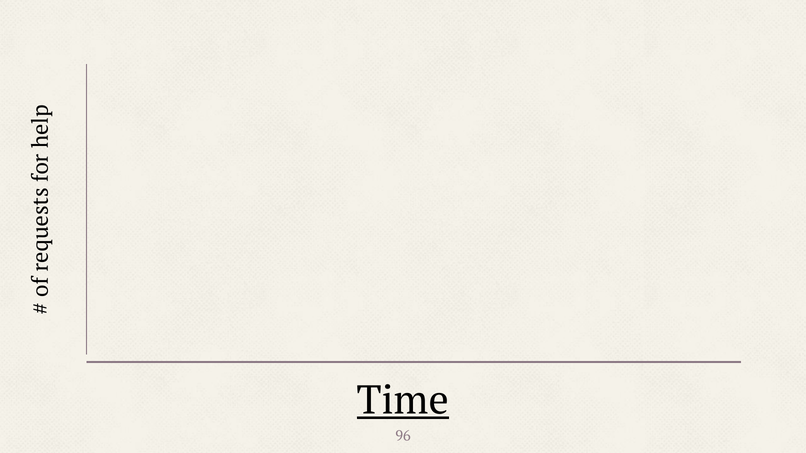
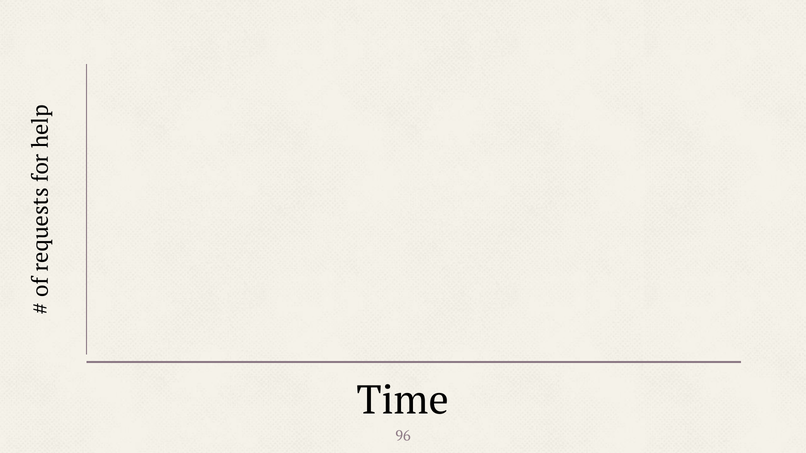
Time underline: present -> none
